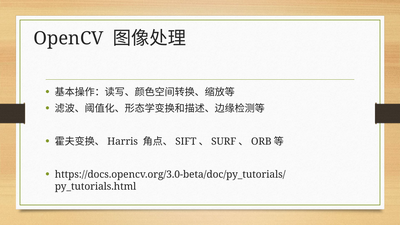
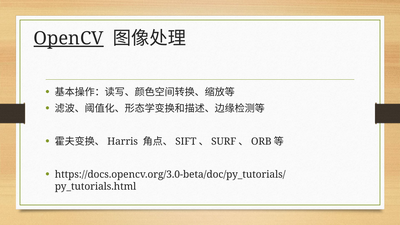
OpenCV underline: none -> present
